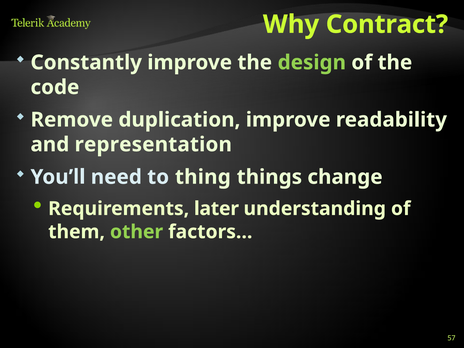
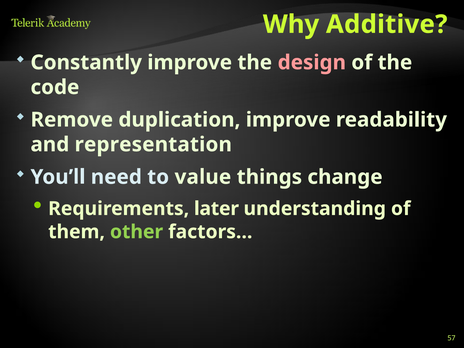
Contract: Contract -> Additive
design colour: light green -> pink
thing: thing -> value
